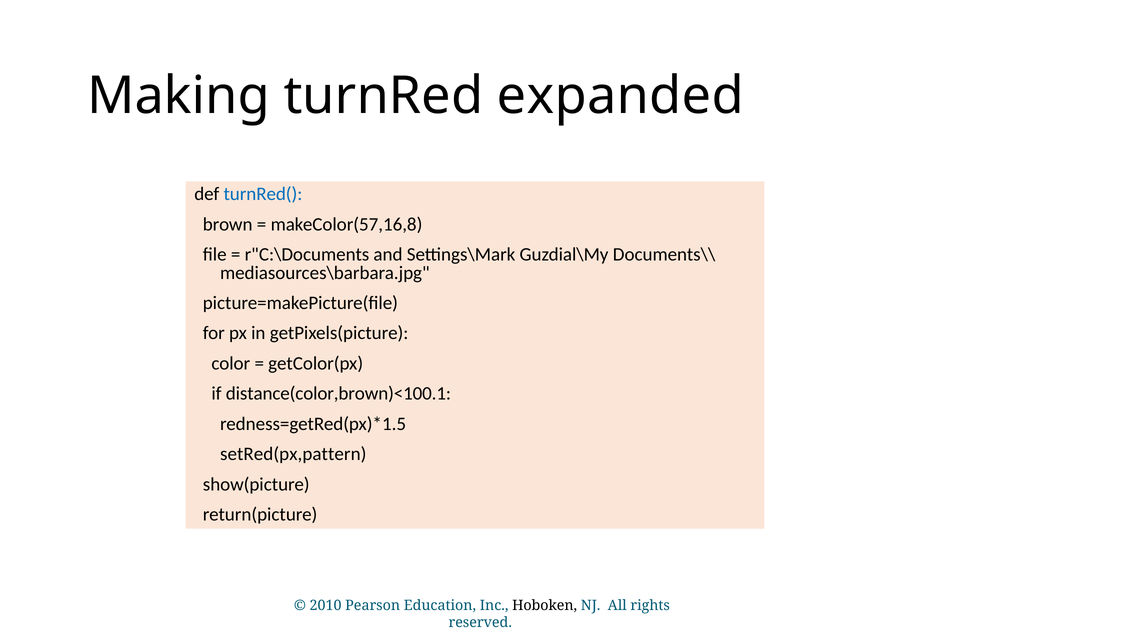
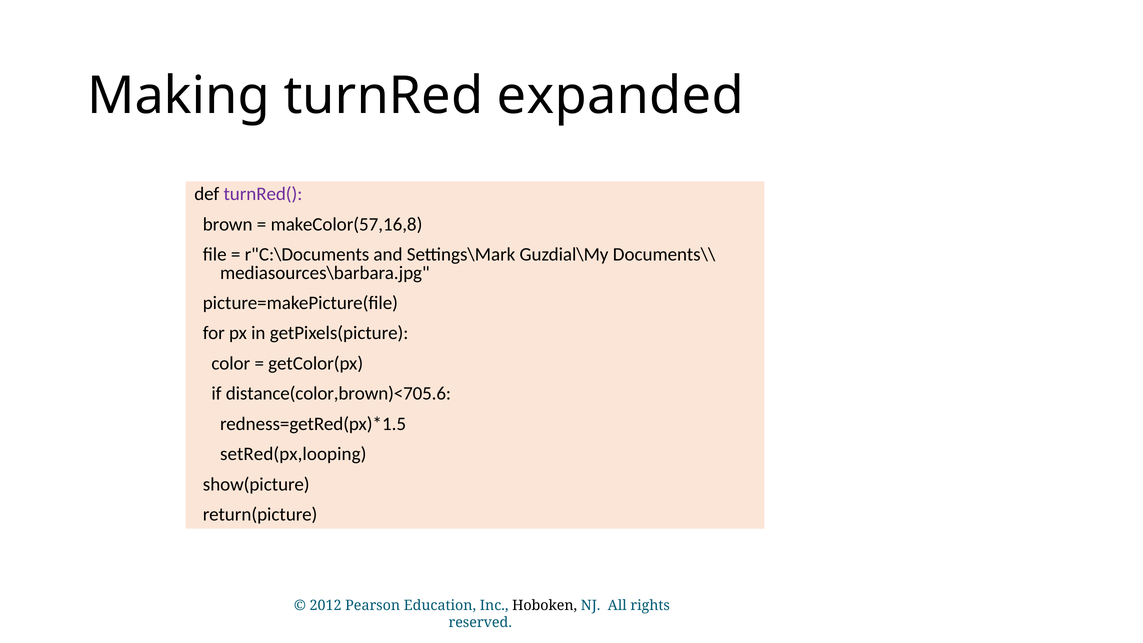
turnRed( colour: blue -> purple
distance(color,brown)<100.1: distance(color,brown)<100.1 -> distance(color,brown)<705.6
setRed(px,pattern: setRed(px,pattern -> setRed(px,looping
2010: 2010 -> 2012
